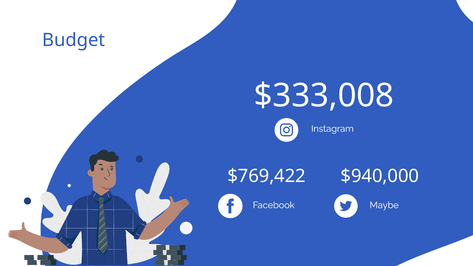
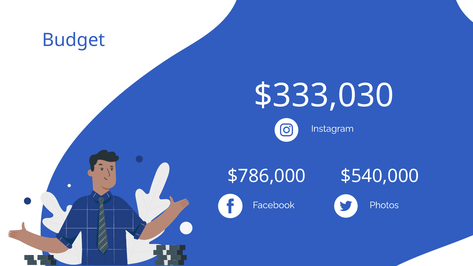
$333,008: $333,008 -> $333,030
$769,422: $769,422 -> $786,000
$940,000: $940,000 -> $540,000
Maybe: Maybe -> Photos
